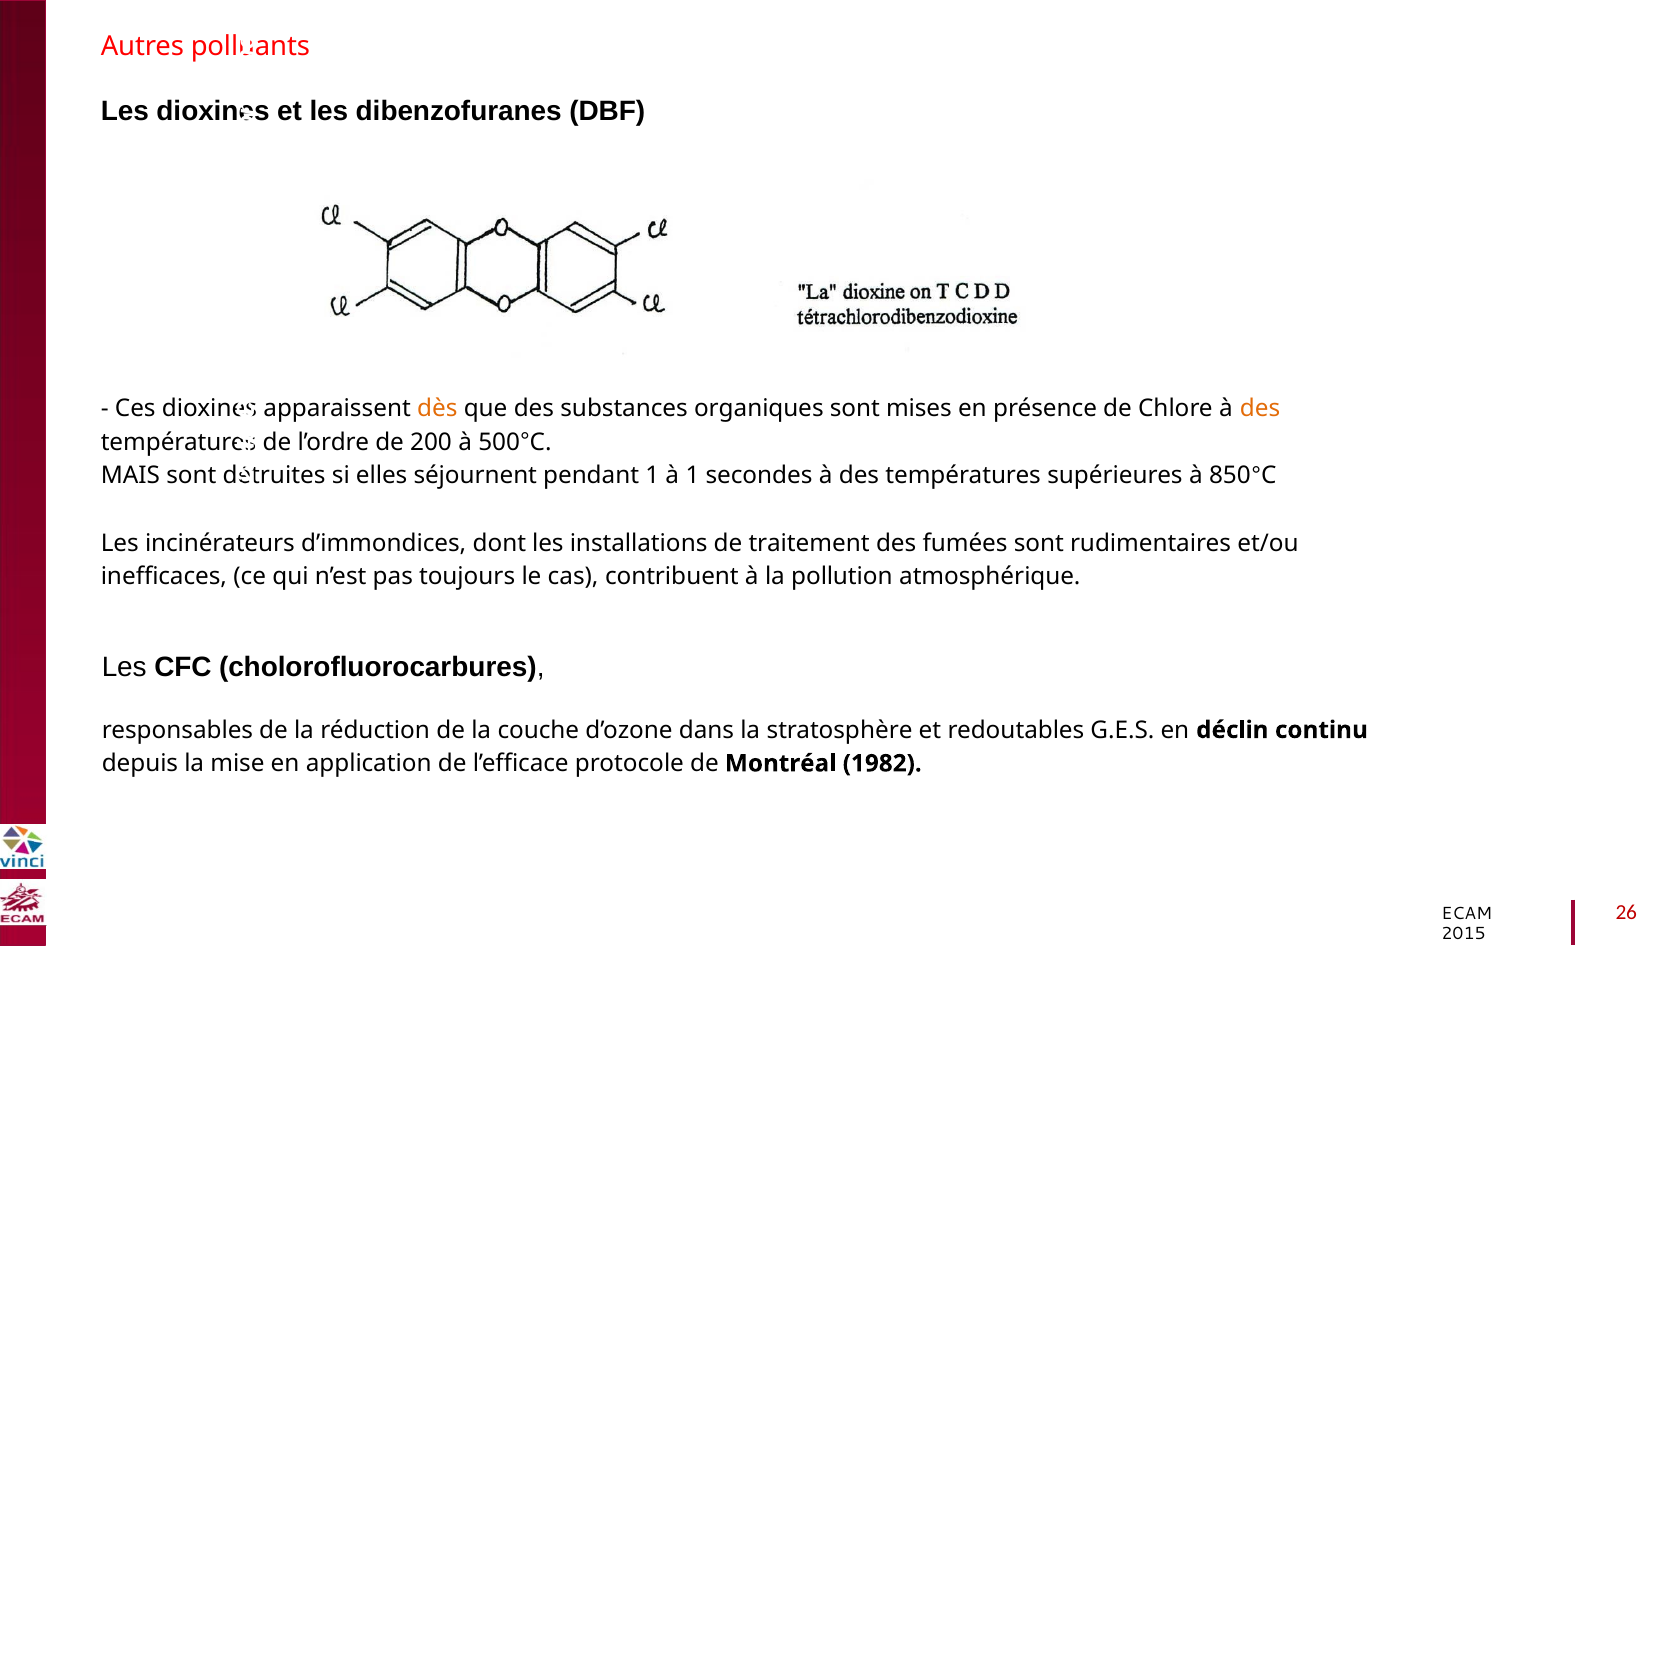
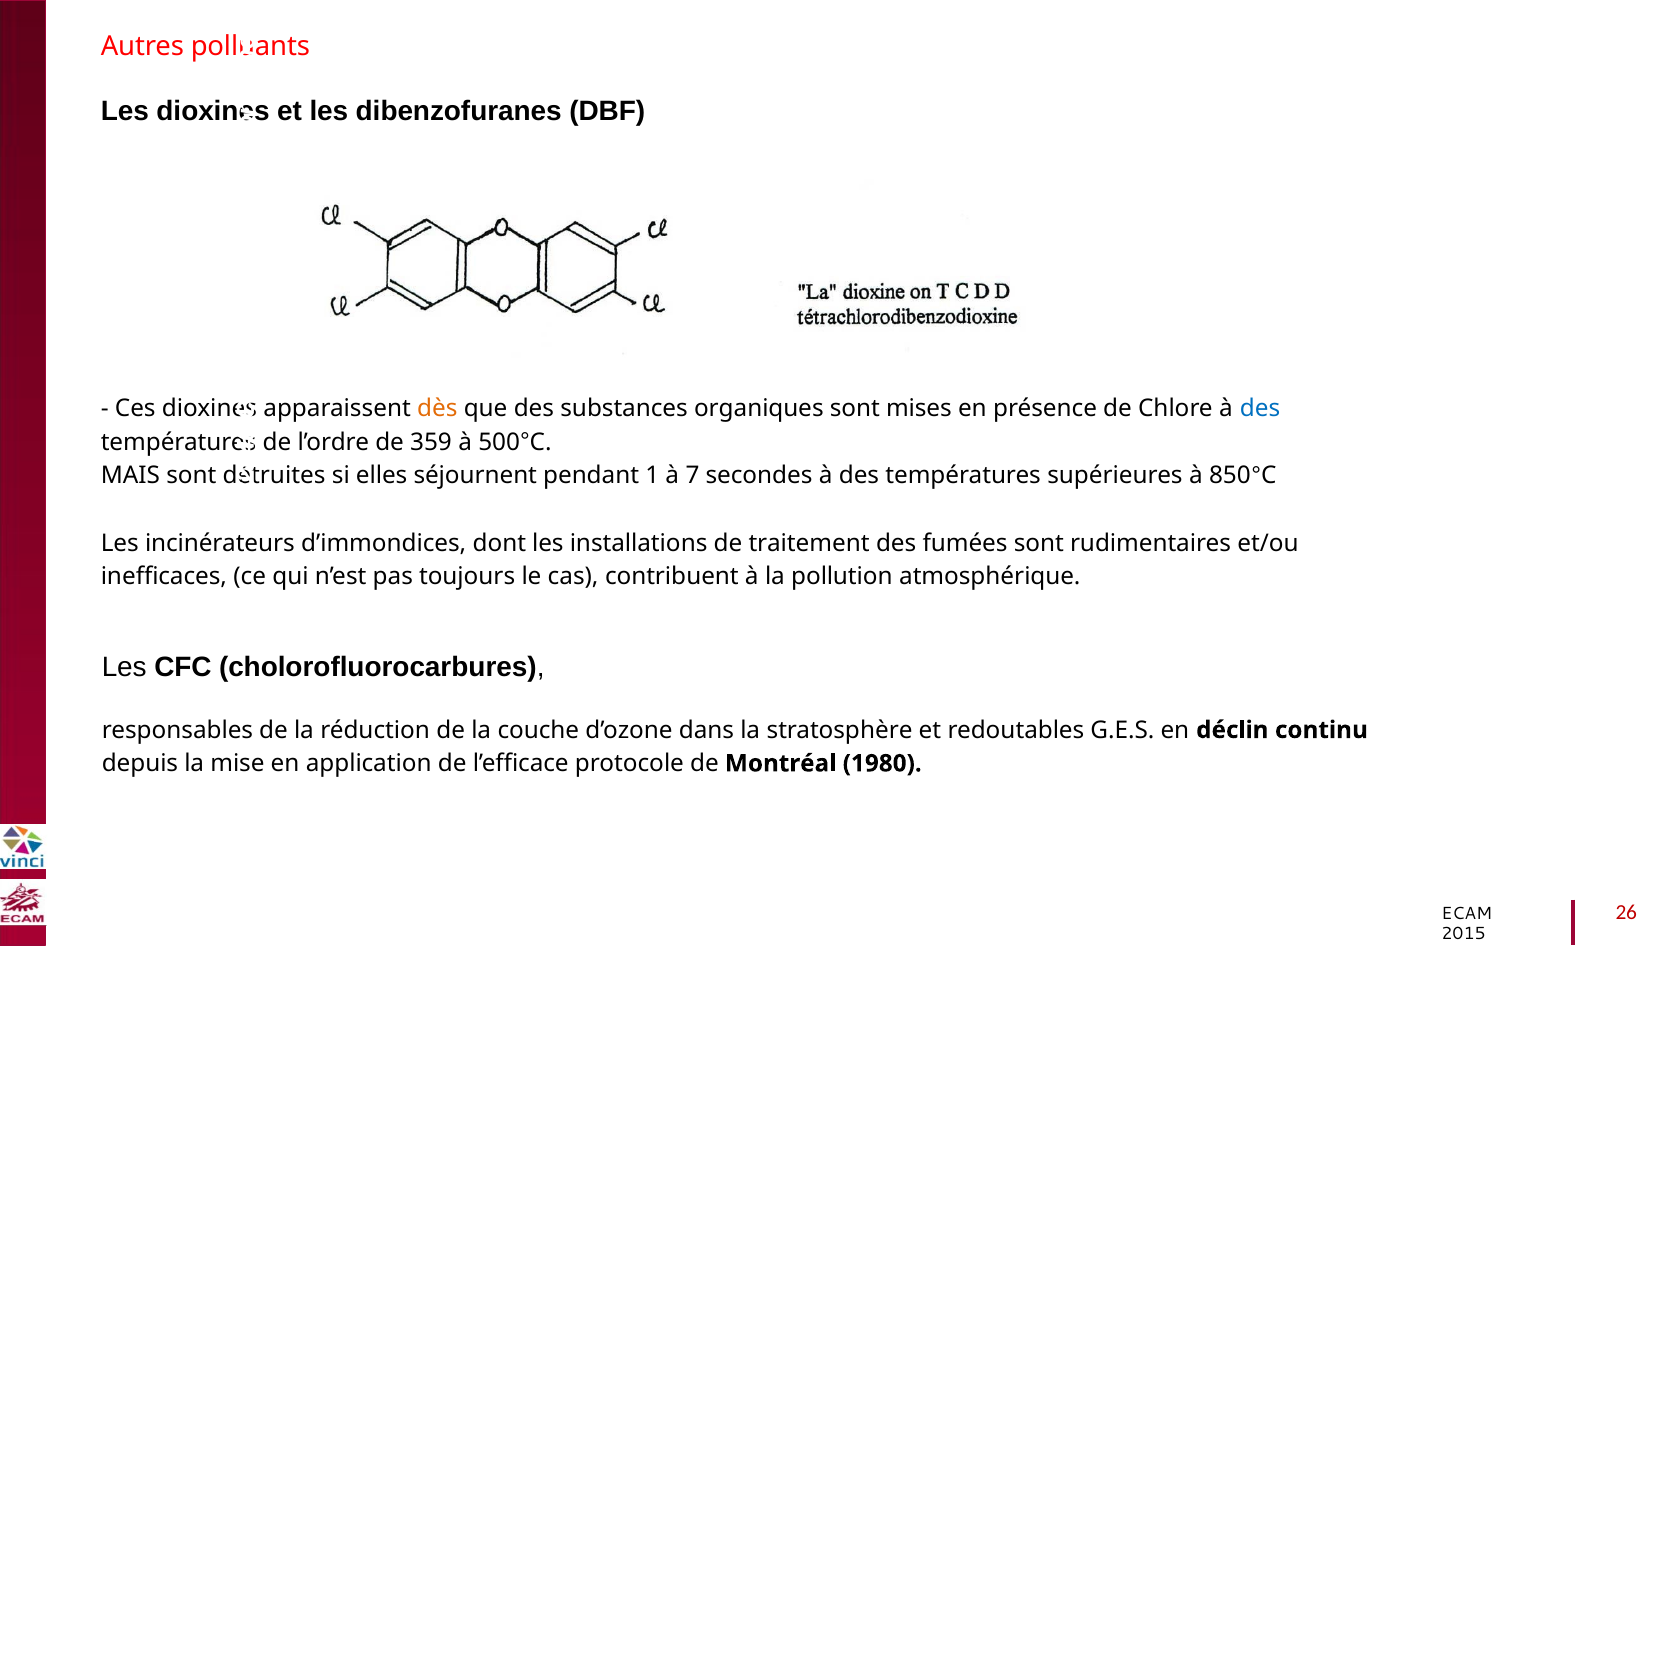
des at (1260, 409) colour: orange -> blue
200: 200 -> 359
à 1: 1 -> 7
1982: 1982 -> 1980
